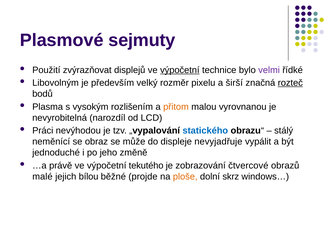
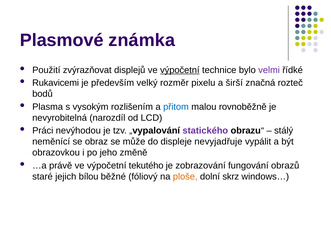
sejmuty: sejmuty -> známka
Libovolným: Libovolným -> Rukavicemi
rozteč underline: present -> none
přitom colour: orange -> blue
vyrovnanou: vyrovnanou -> rovnoběžně
statického colour: blue -> purple
jednoduché: jednoduché -> obrazovkou
čtvercové: čtvercové -> fungování
malé: malé -> staré
projde: projde -> fóliový
